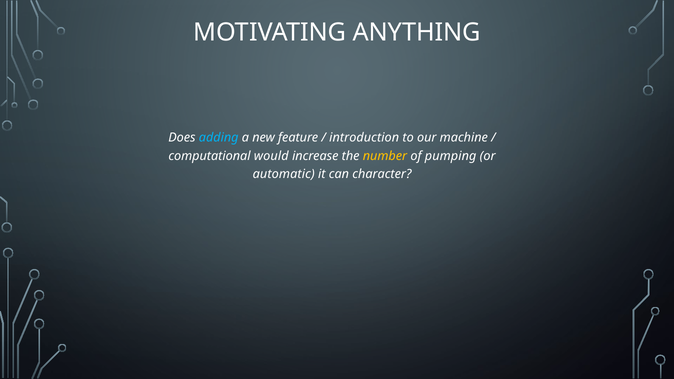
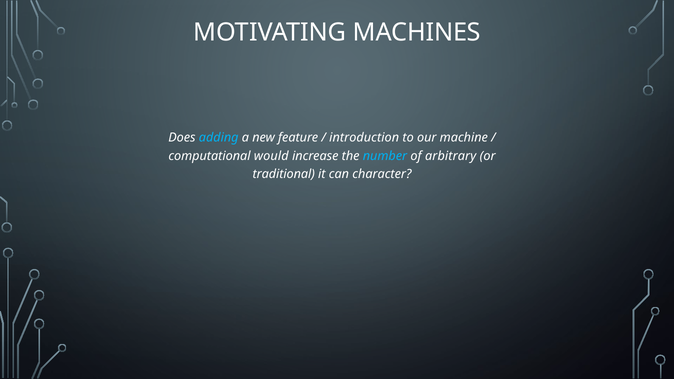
ANYTHING: ANYTHING -> MACHINES
number colour: yellow -> light blue
pumping: pumping -> arbitrary
automatic: automatic -> traditional
